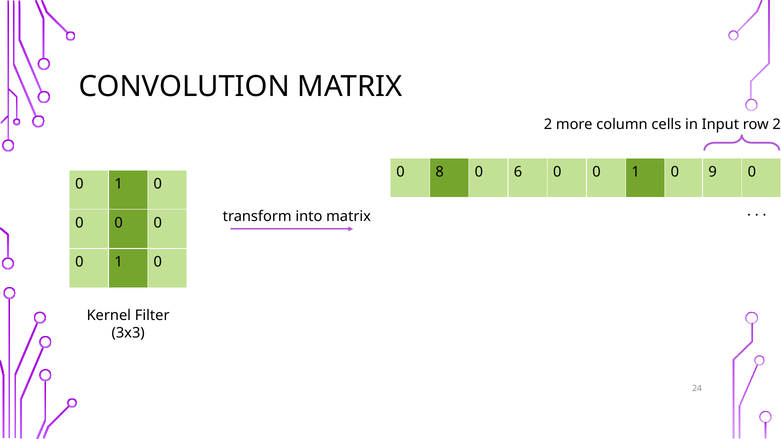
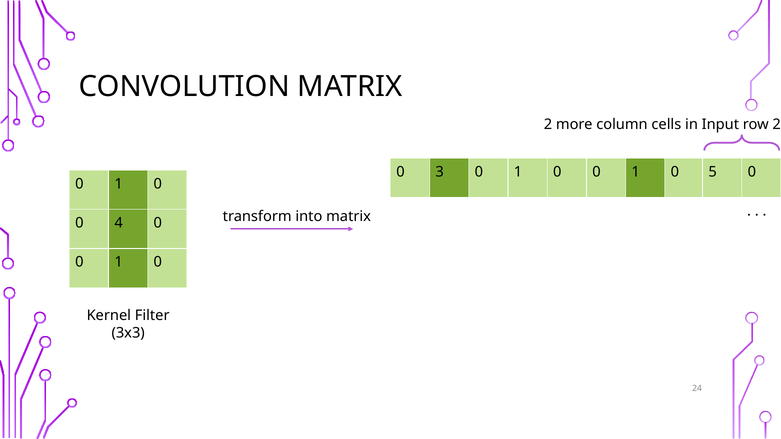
8: 8 -> 3
6 at (518, 172): 6 -> 1
9: 9 -> 5
0 at (119, 223): 0 -> 4
